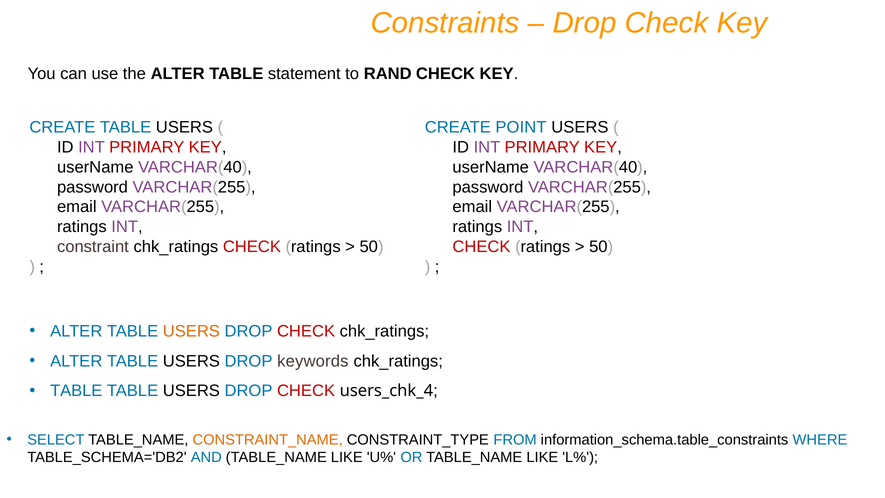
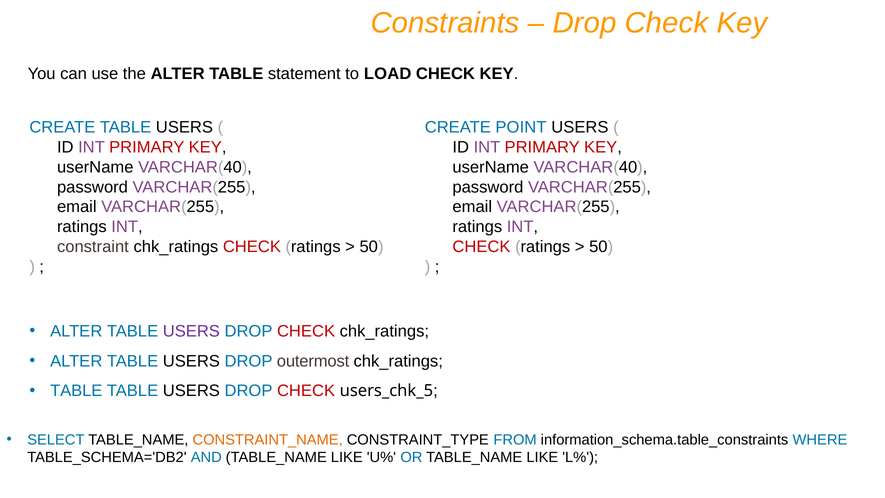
RAND: RAND -> LOAD
USERS at (191, 331) colour: orange -> purple
keywords: keywords -> outermost
users_chk_4: users_chk_4 -> users_chk_5
